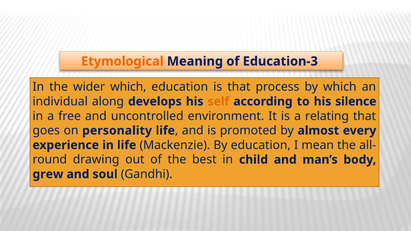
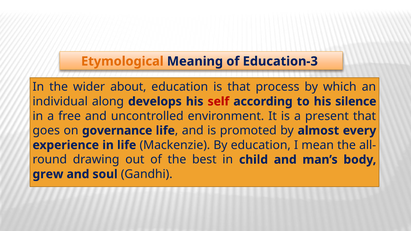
wider which: which -> about
self colour: orange -> red
relating: relating -> present
personality: personality -> governance
